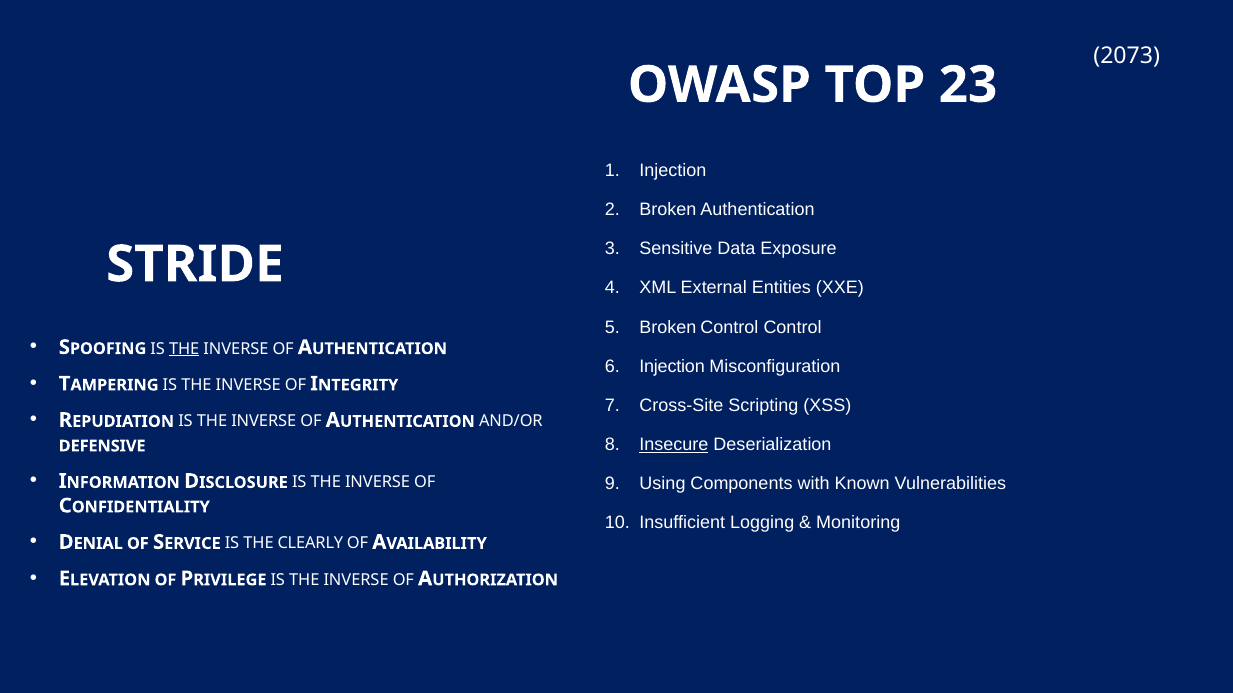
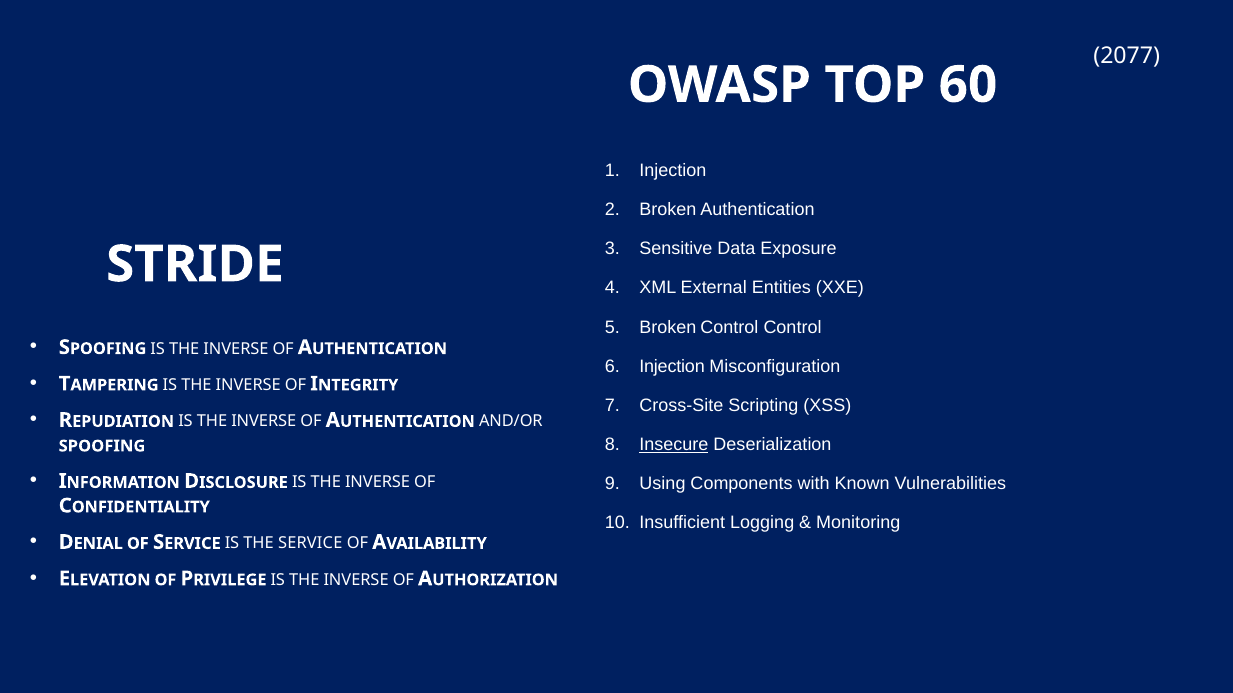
2073: 2073 -> 2077
23: 23 -> 60
THE at (184, 349) underline: present -> none
DEFENSIVE at (102, 446): DEFENSIVE -> SPOOFING
THE CLEARLY: CLEARLY -> SERVICE
